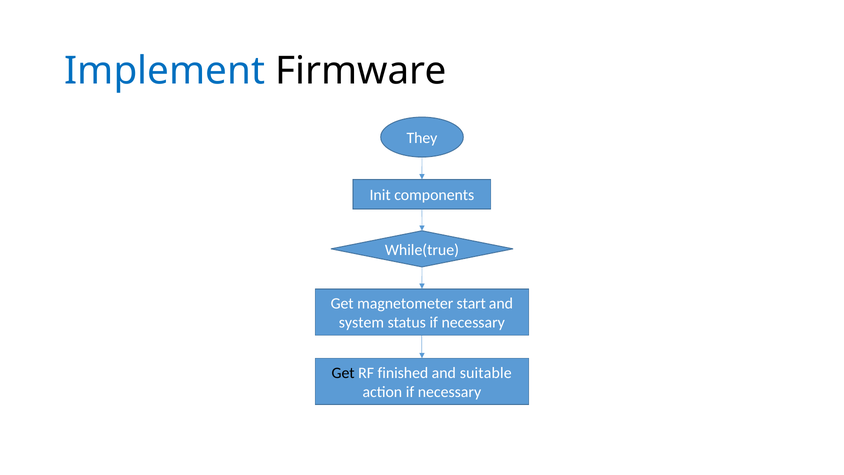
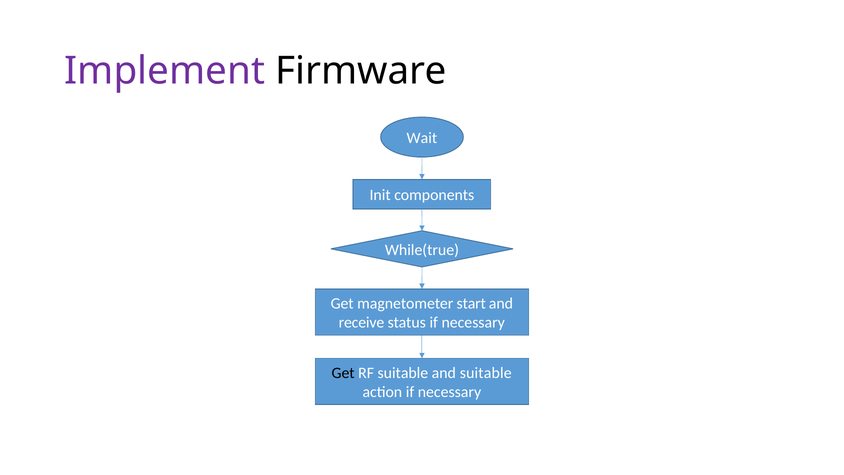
Implement colour: blue -> purple
They: They -> Wait
system: system -> receive
RF finished: finished -> suitable
